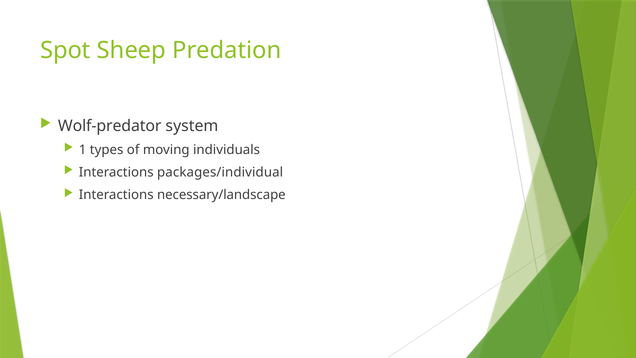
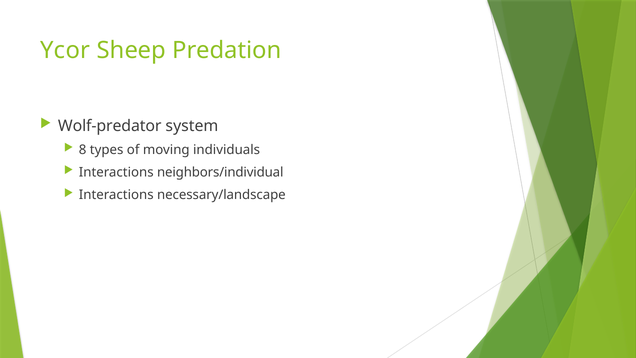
Spot: Spot -> Ycor
1: 1 -> 8
packages/individual: packages/individual -> neighbors/individual
